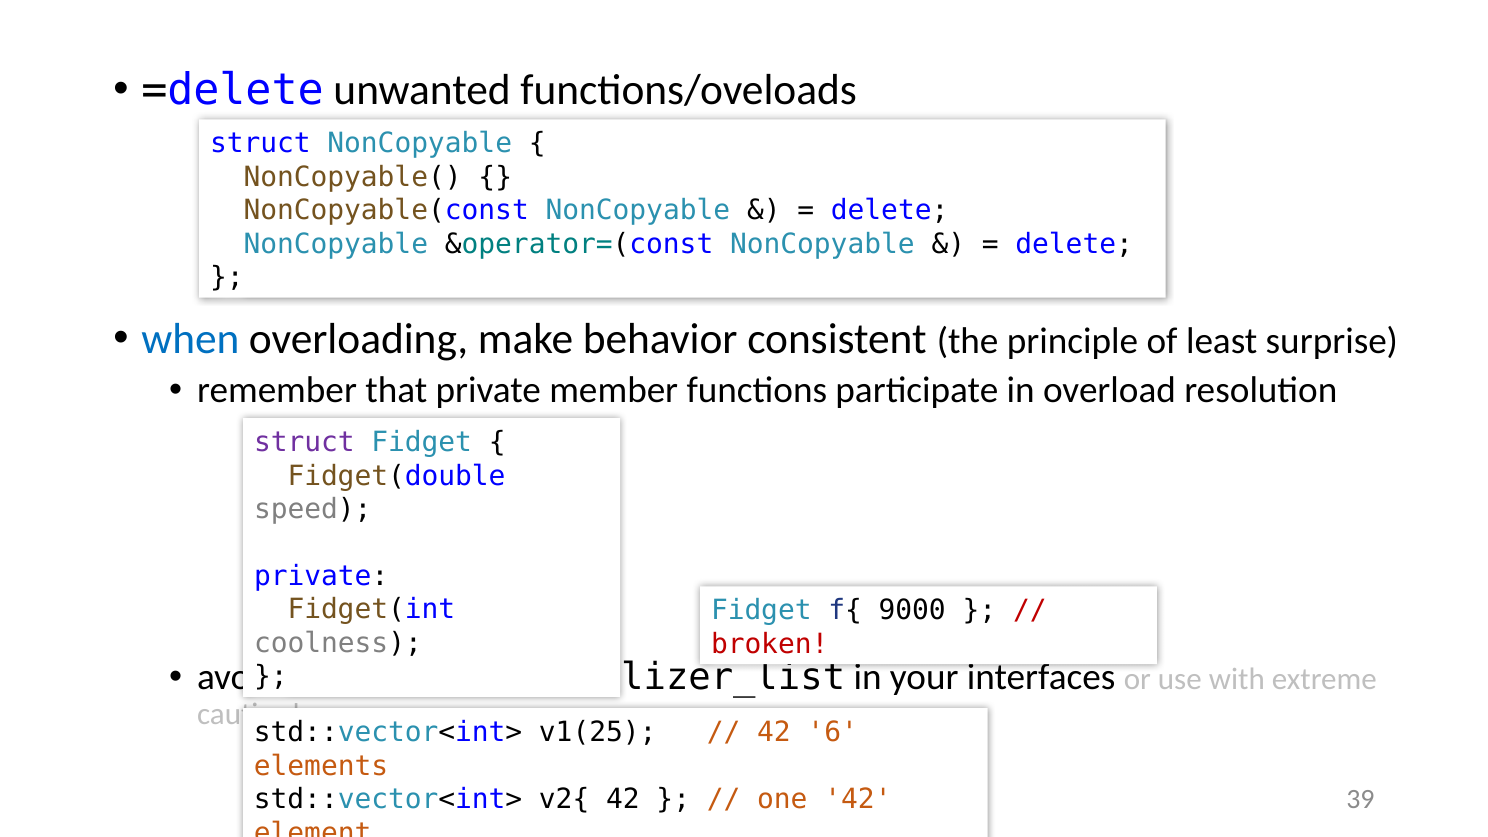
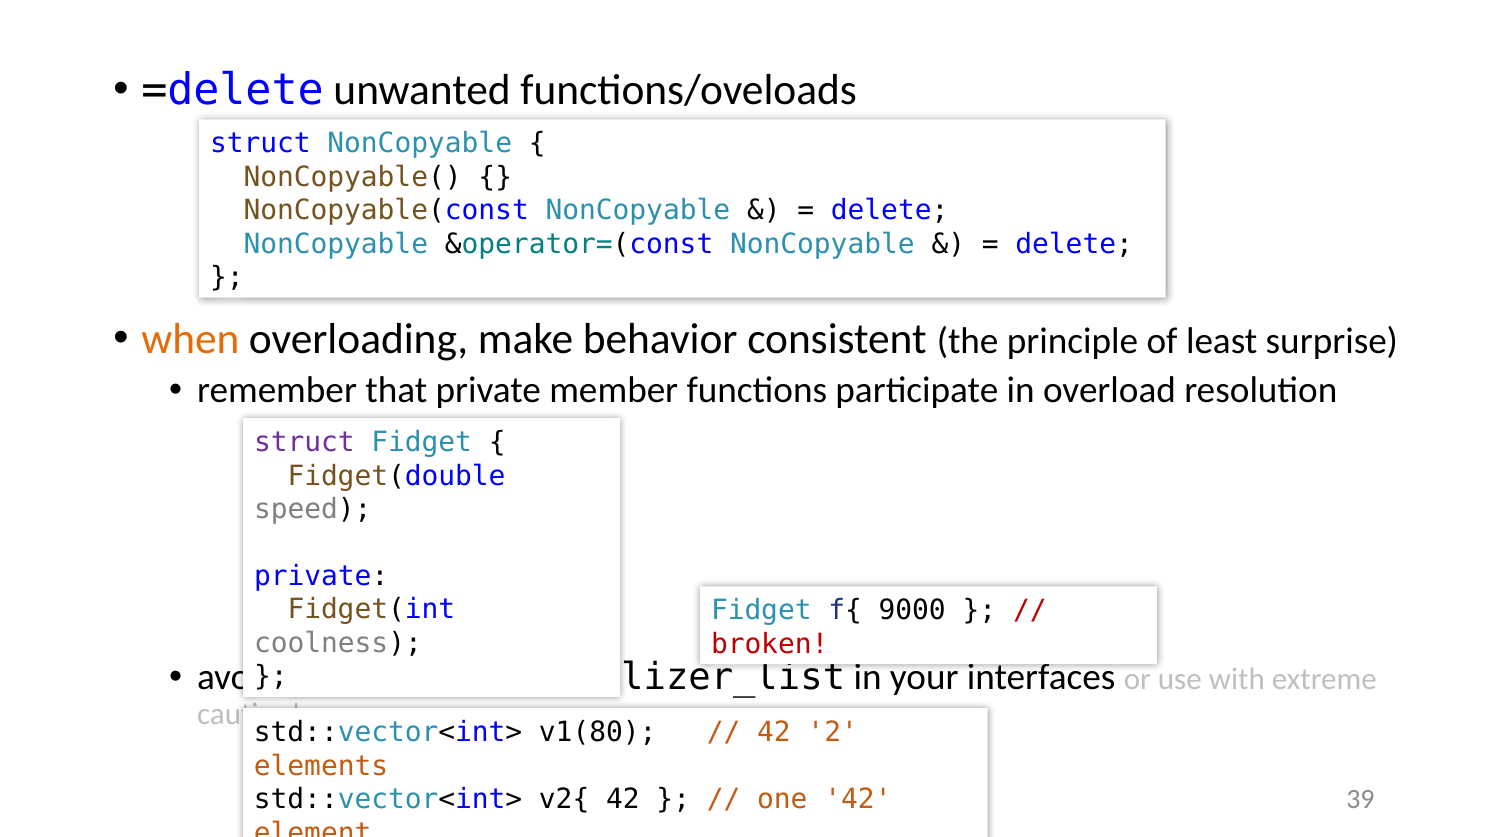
when colour: blue -> orange
v1(25: v1(25 -> v1(80
6: 6 -> 2
